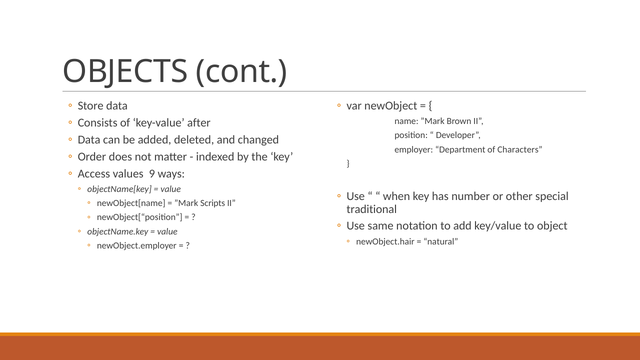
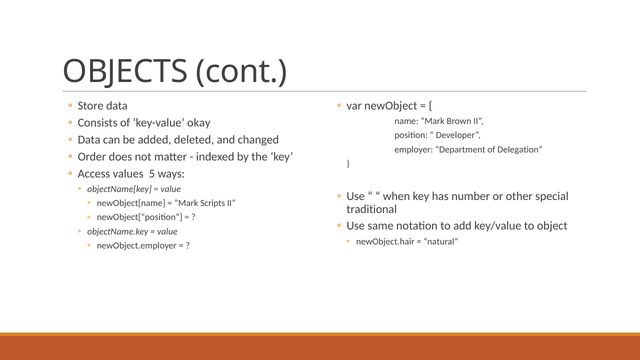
after: after -> okay
Characters: Characters -> Delegation
9: 9 -> 5
